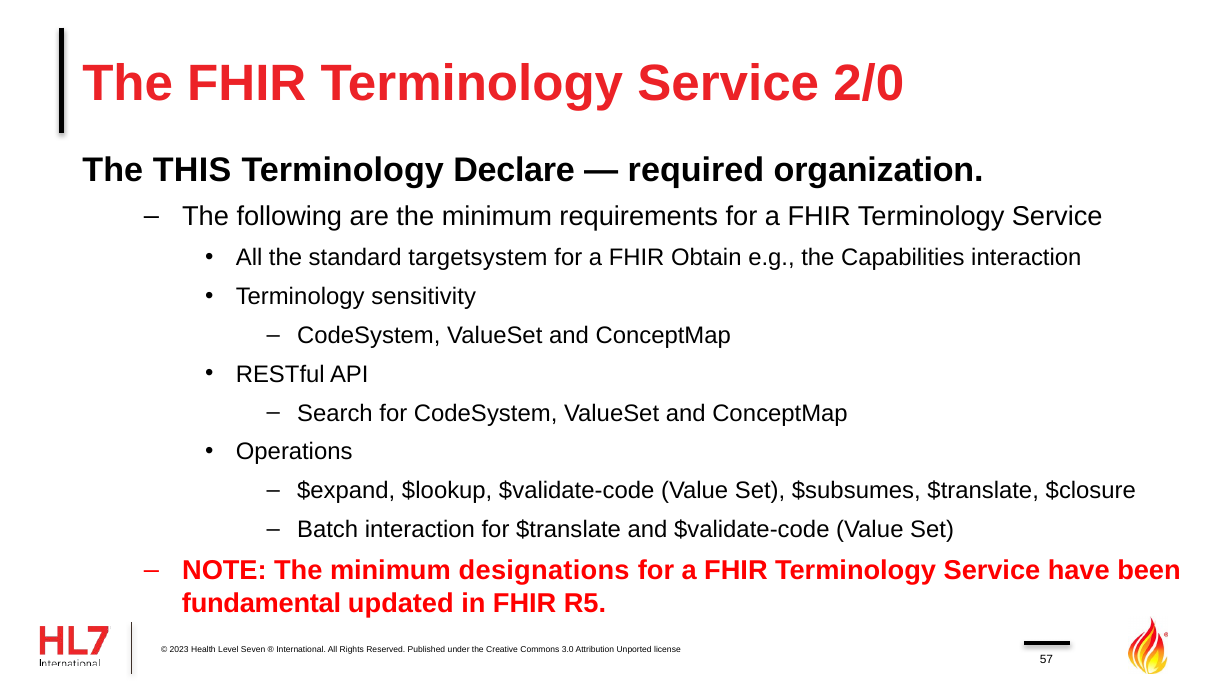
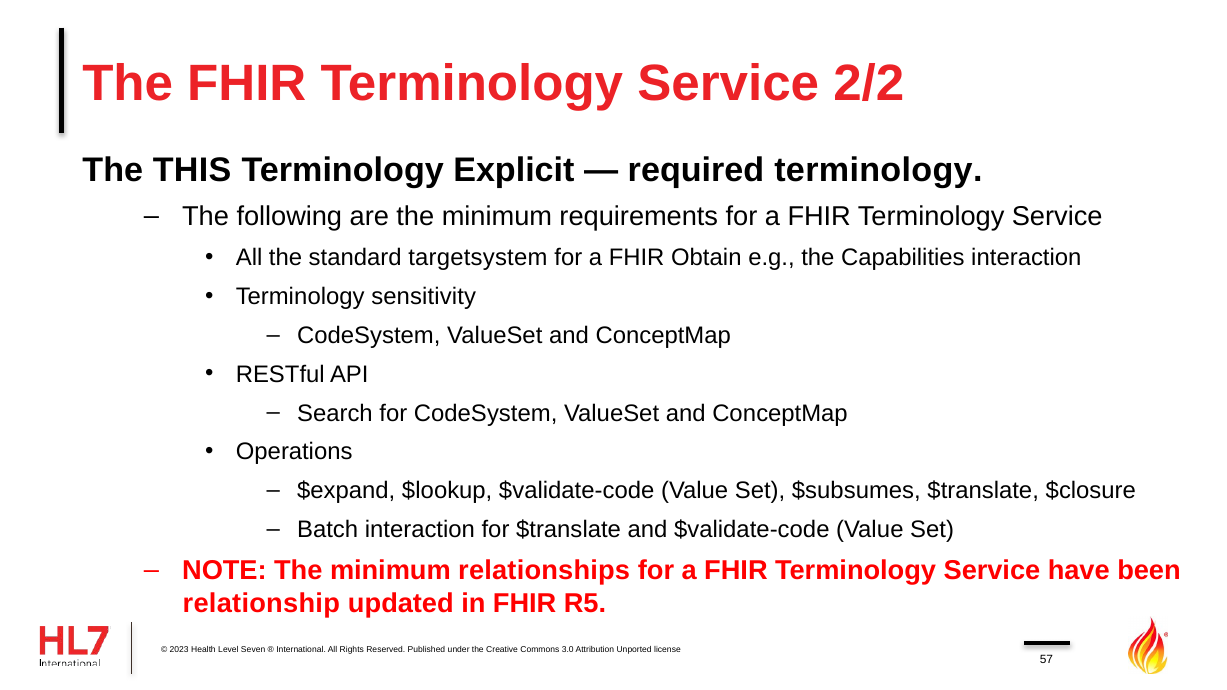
2/0: 2/0 -> 2/2
Declare: Declare -> Explicit
required organization: organization -> terminology
designations: designations -> relationships
fundamental: fundamental -> relationship
